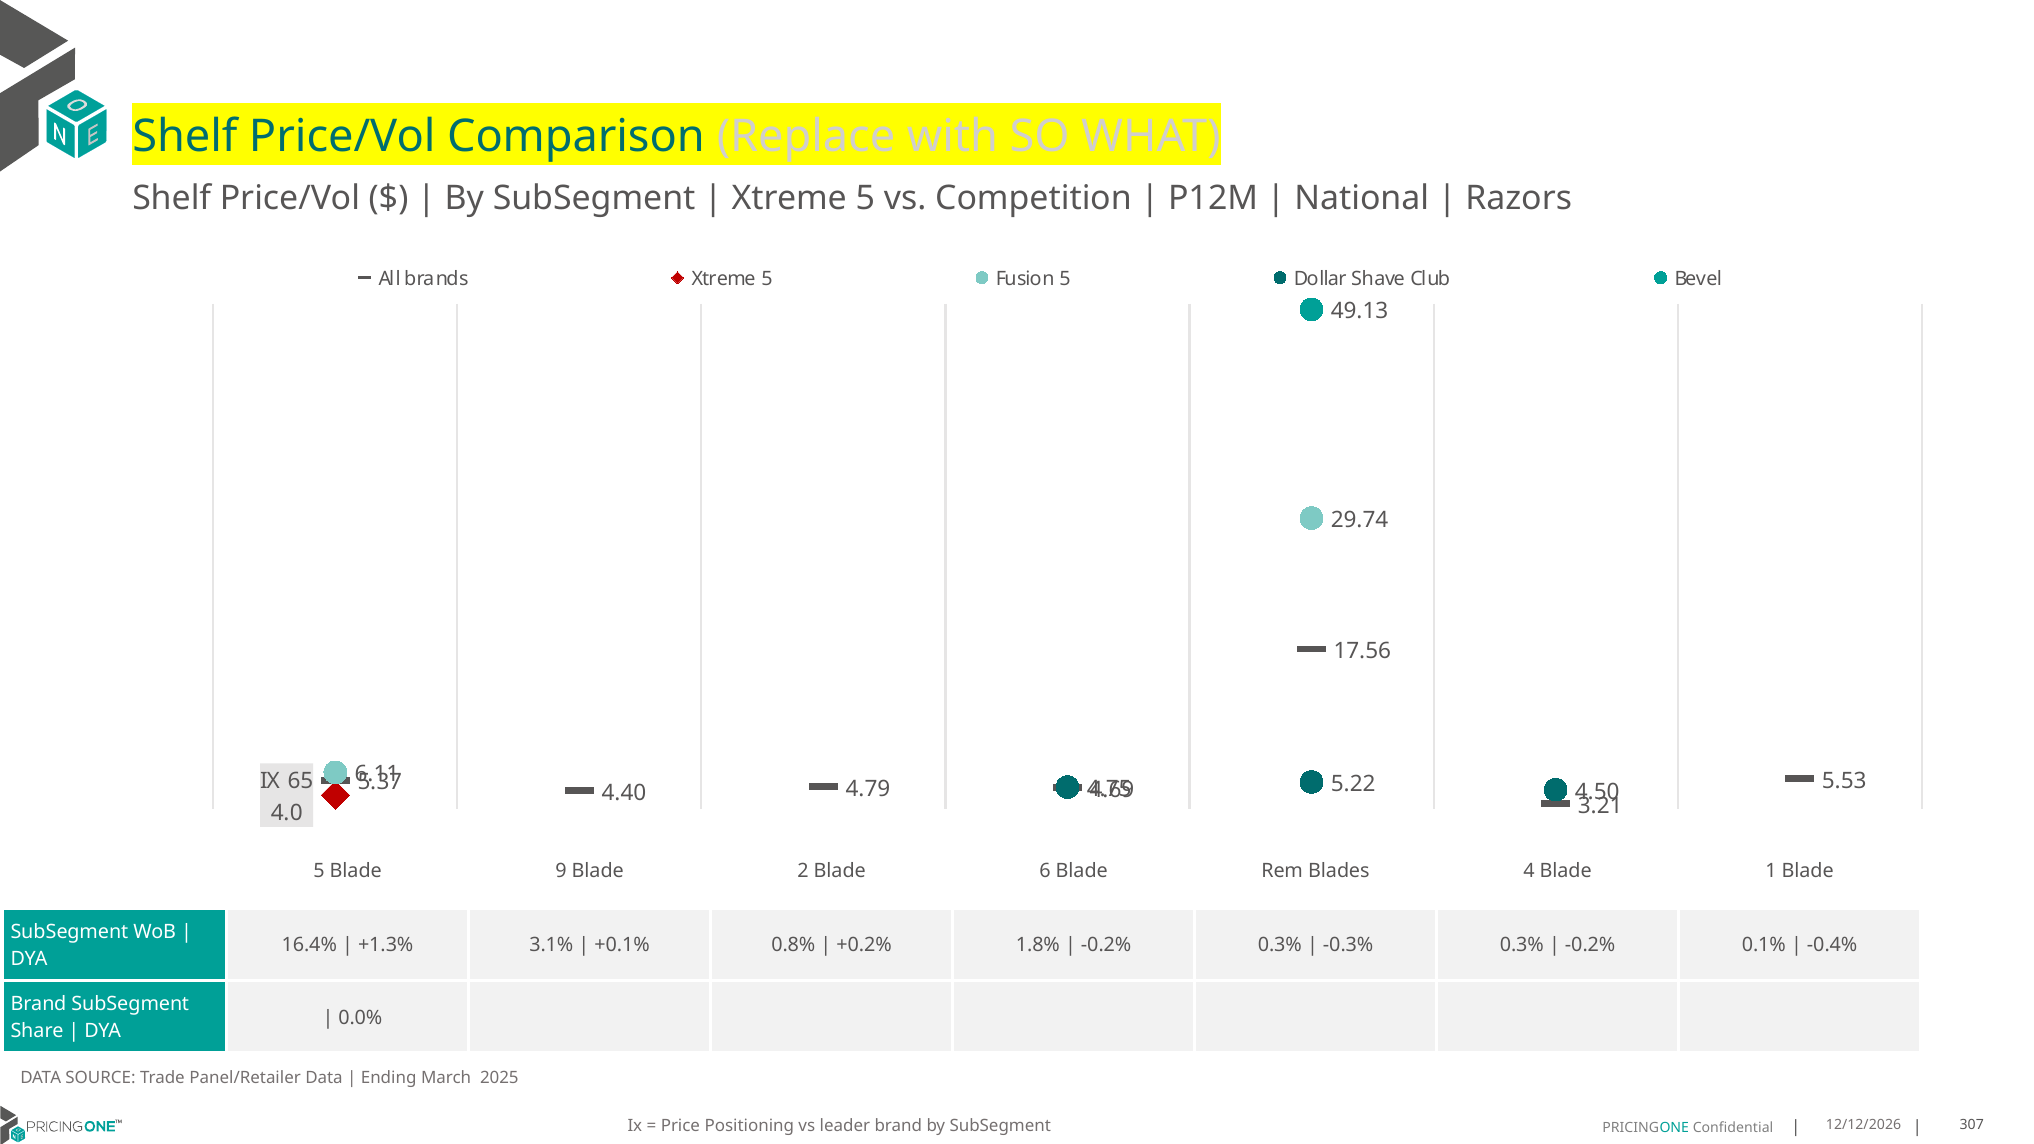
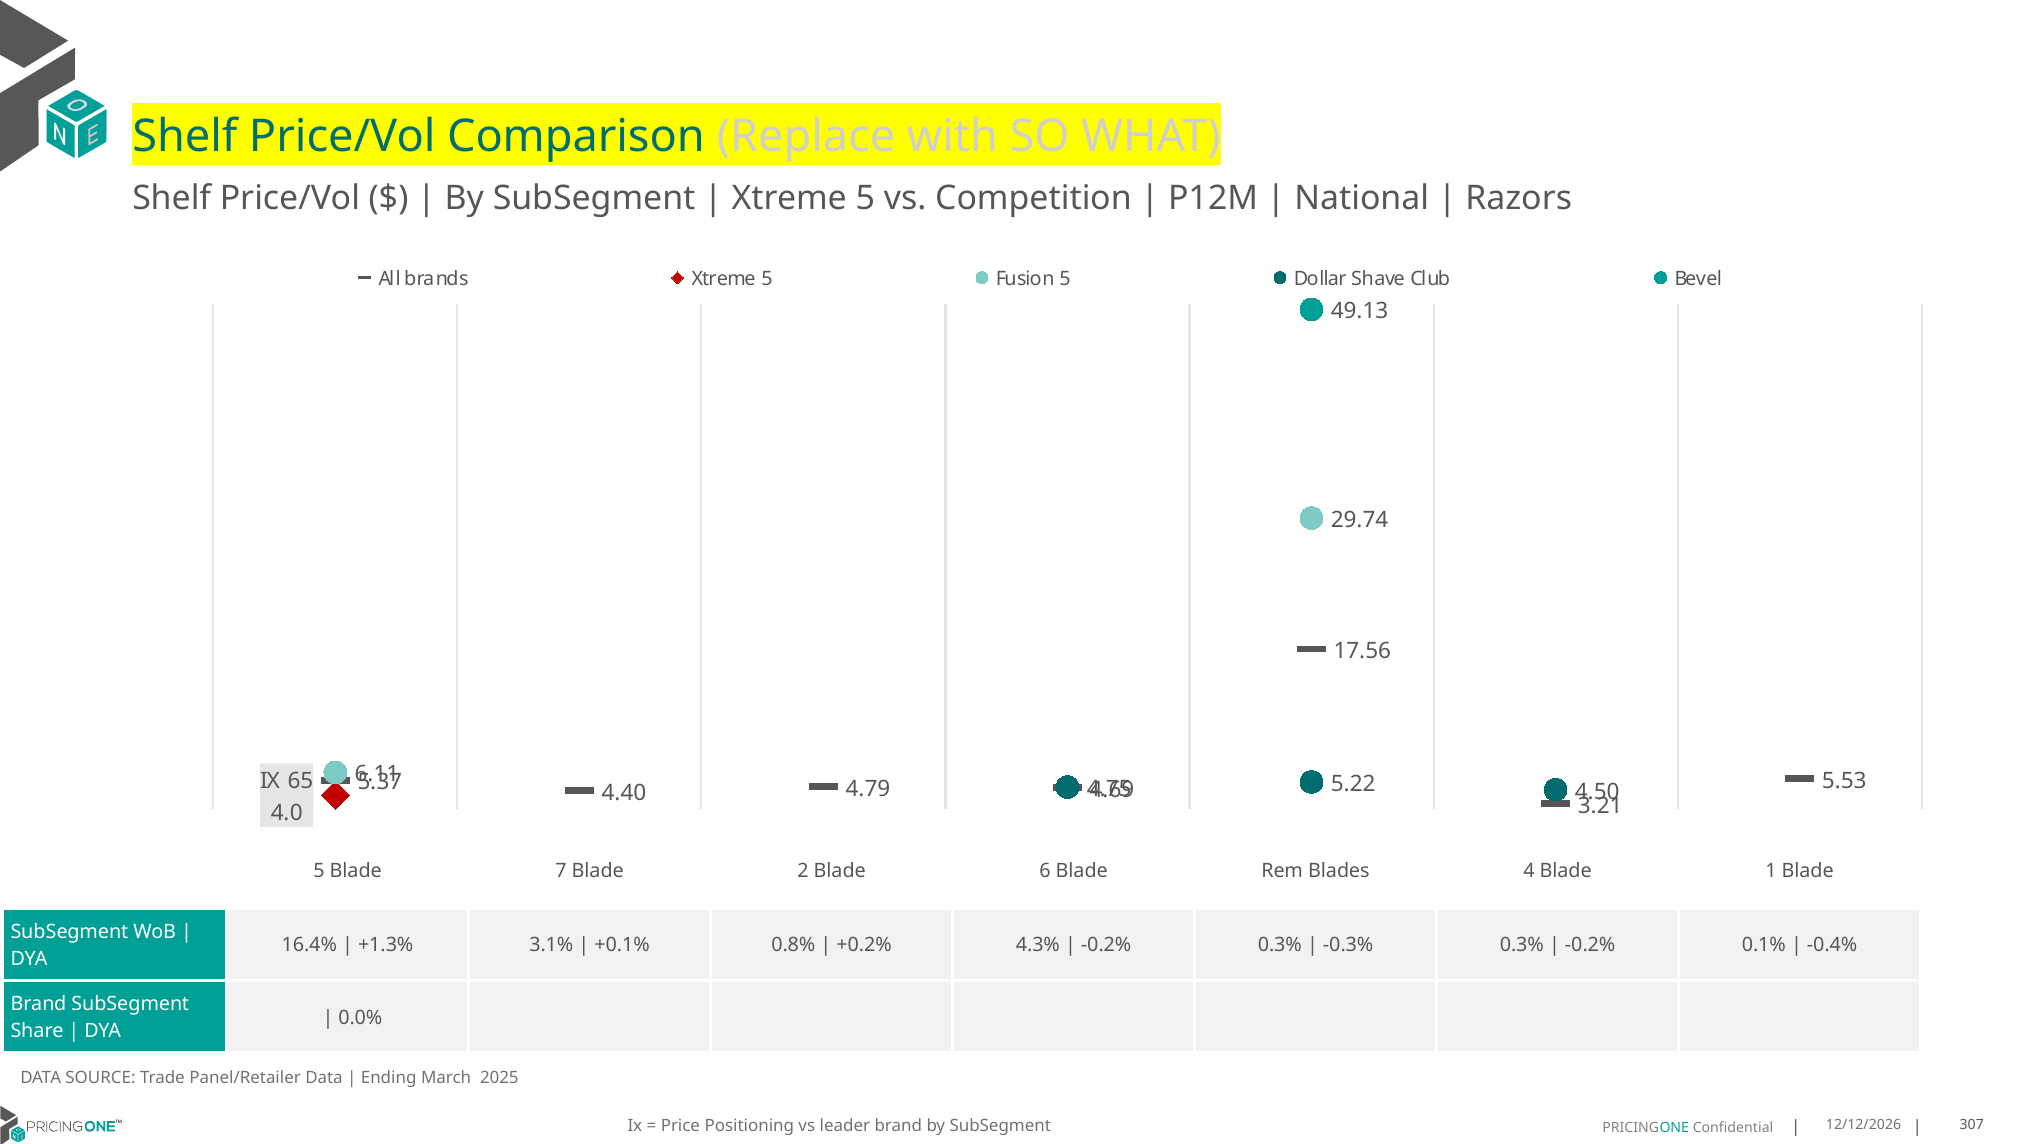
9: 9 -> 7
1.8%: 1.8% -> 4.3%
